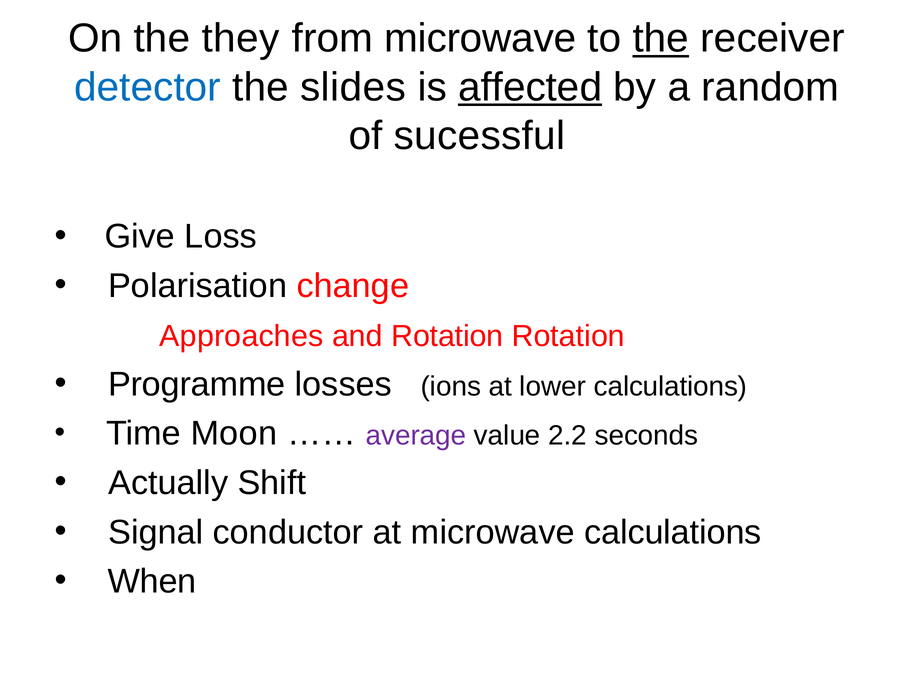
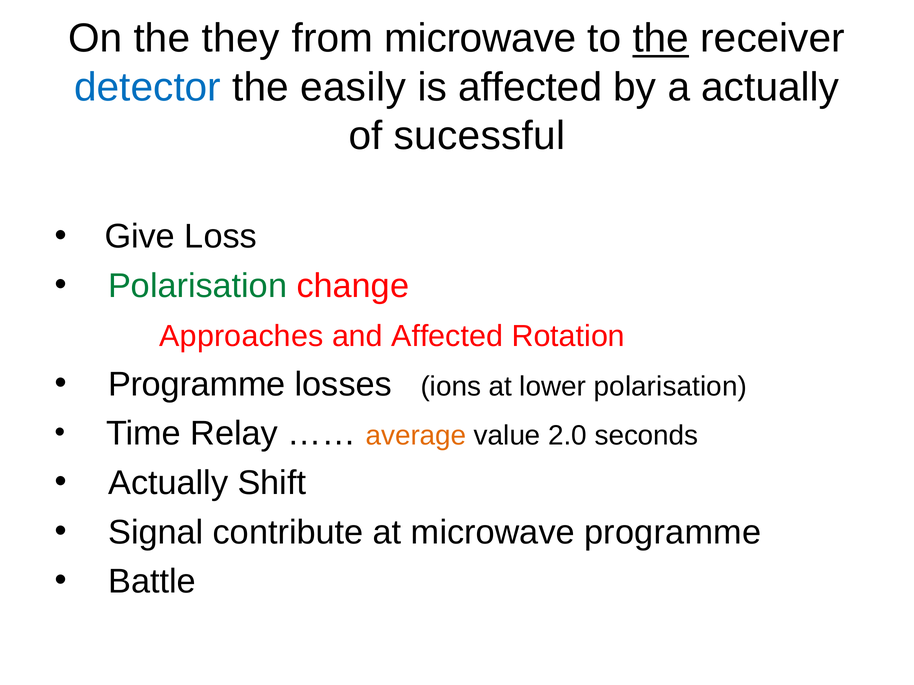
slides: slides -> easily
affected at (530, 87) underline: present -> none
a random: random -> actually
Polarisation at (198, 286) colour: black -> green
and Rotation: Rotation -> Affected
lower calculations: calculations -> polarisation
Moon: Moon -> Relay
average colour: purple -> orange
2.2: 2.2 -> 2.0
conductor: conductor -> contribute
microwave calculations: calculations -> programme
When: When -> Battle
